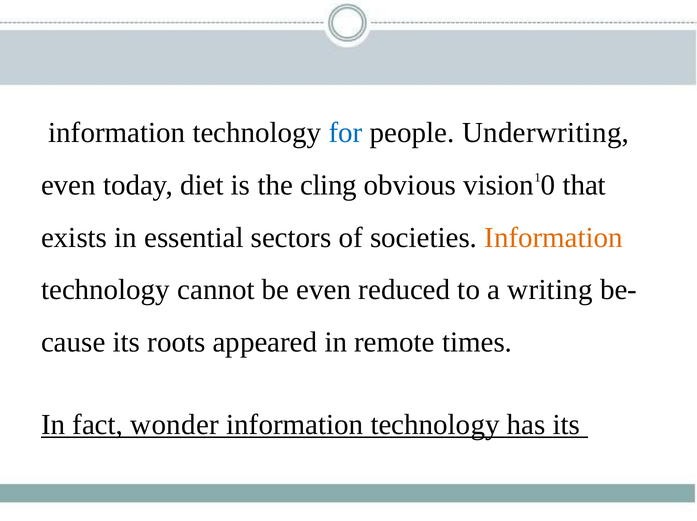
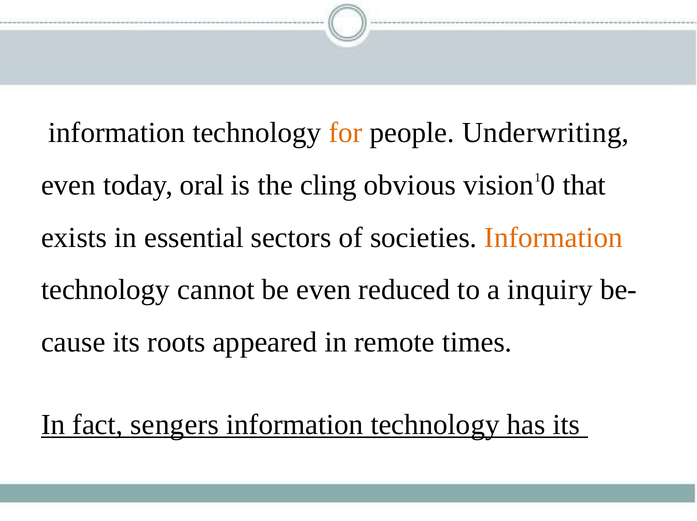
for colour: blue -> orange
diet: diet -> oral
writing: writing -> inquiry
wonder: wonder -> sengers
